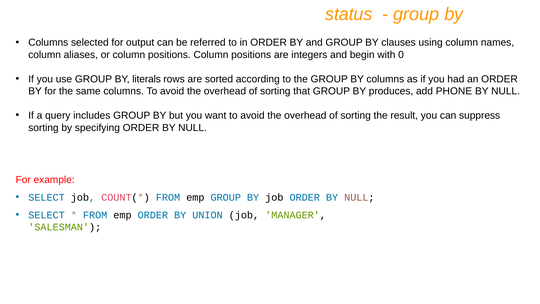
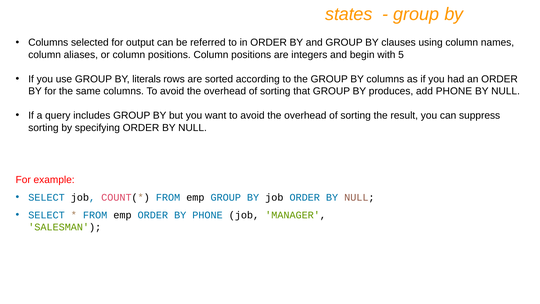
status: status -> states
0: 0 -> 5
BY UNION: UNION -> PHONE
